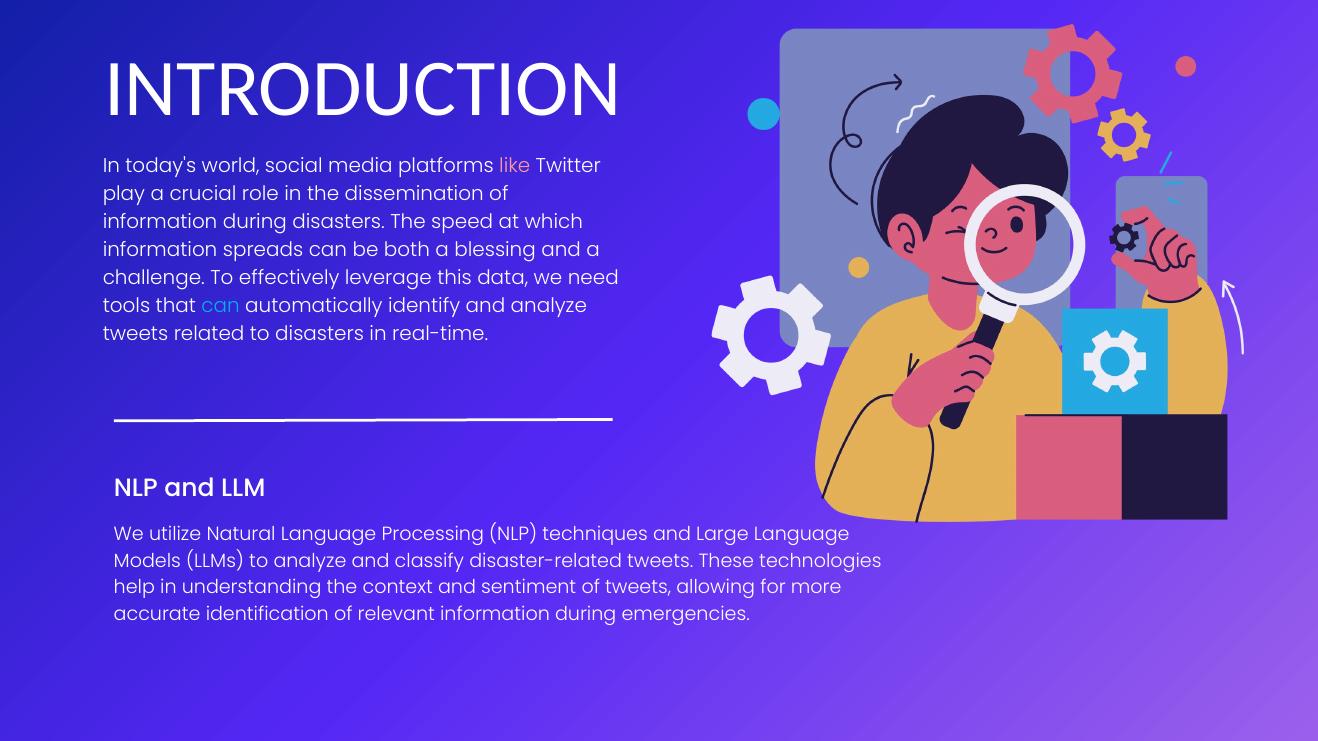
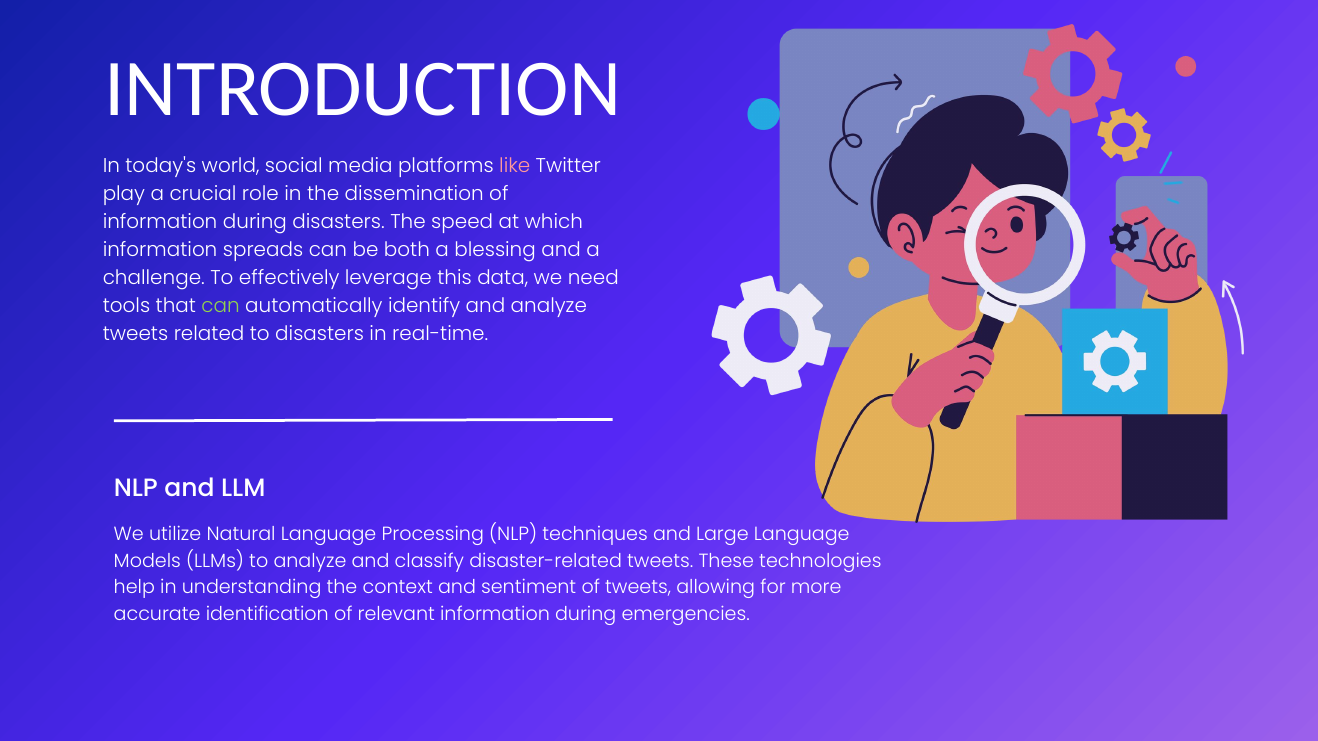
can at (221, 306) colour: light blue -> light green
